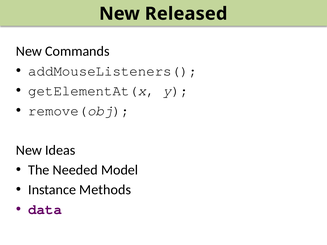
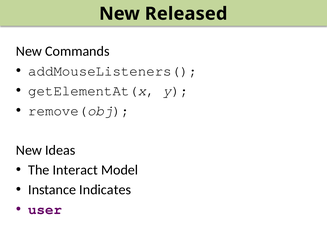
Needed: Needed -> Interact
Methods: Methods -> Indicates
data: data -> user
